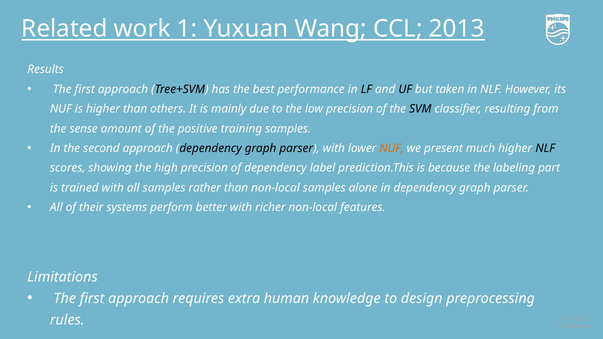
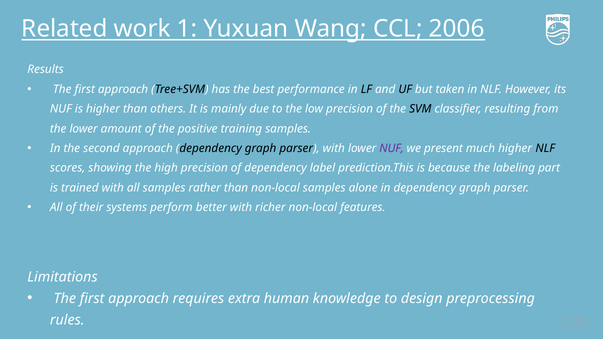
2013: 2013 -> 2006
the sense: sense -> lower
NUF at (392, 148) colour: orange -> purple
